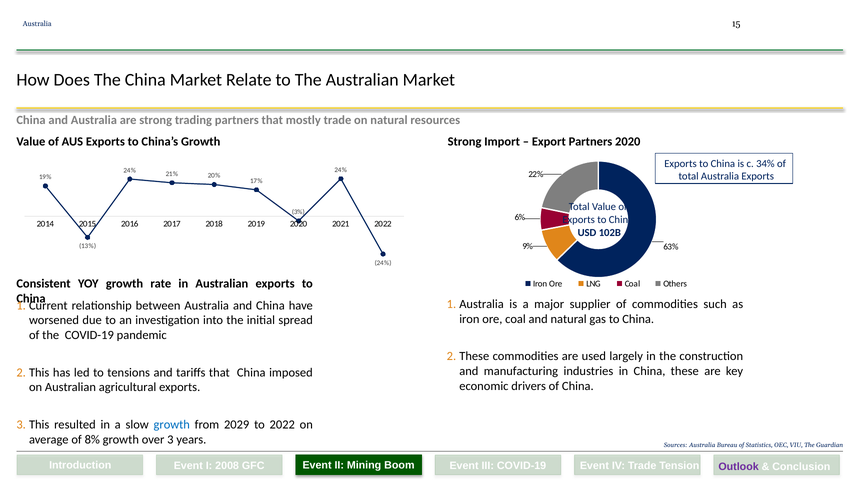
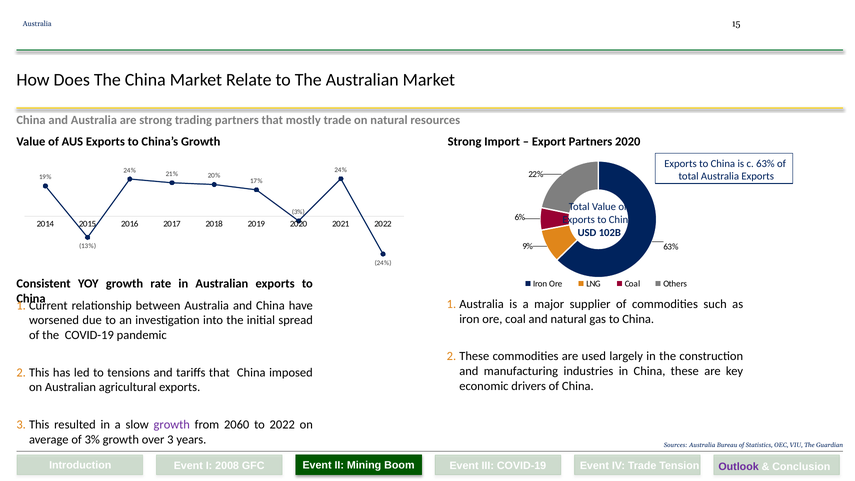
c 34%: 34% -> 63%
growth at (172, 424) colour: blue -> purple
2029: 2029 -> 2060
of 8%: 8% -> 3%
